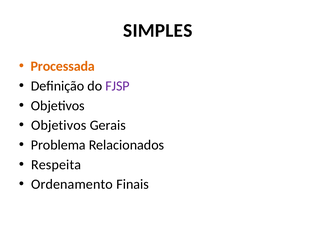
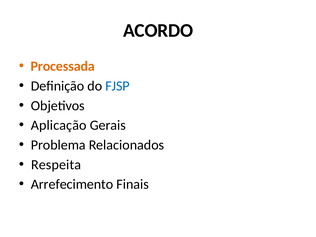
SIMPLES: SIMPLES -> ACORDO
FJSP colour: purple -> blue
Objetivos at (59, 125): Objetivos -> Aplicação
Ordenamento: Ordenamento -> Arrefecimento
